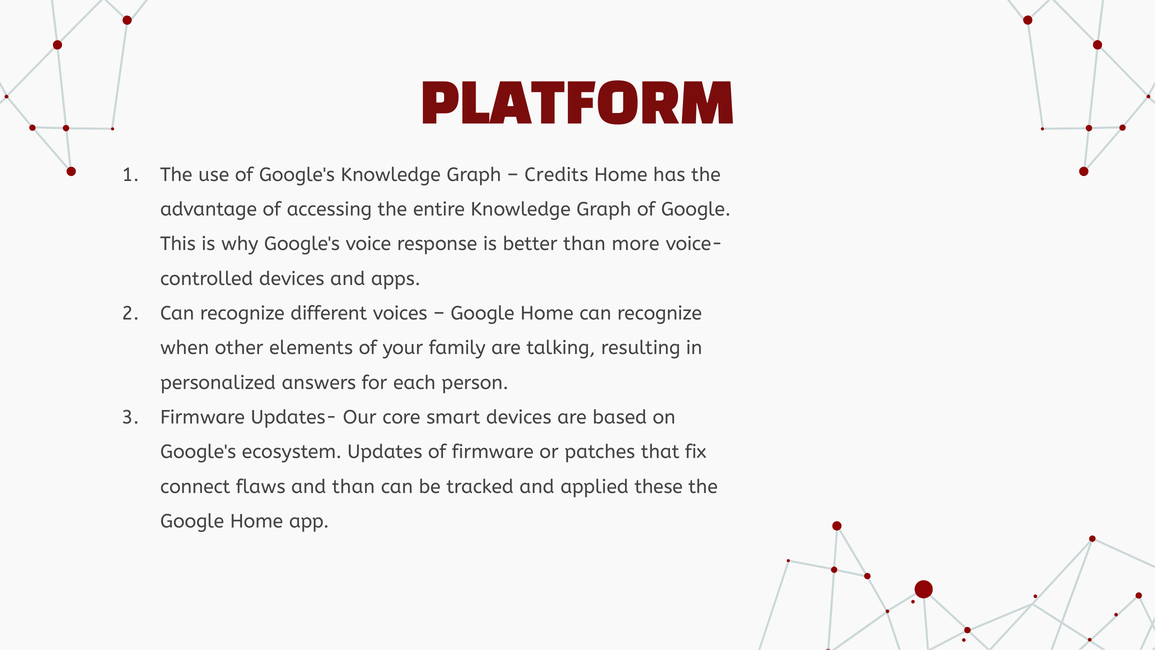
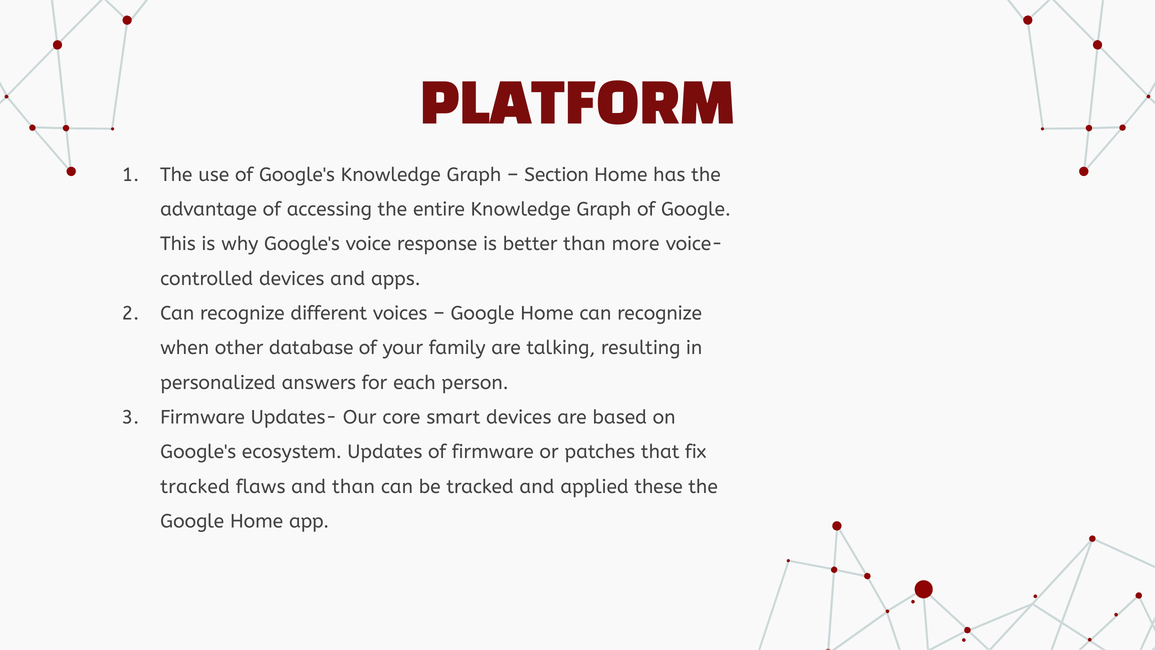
Credits: Credits -> Section
elements: elements -> database
connect at (195, 486): connect -> tracked
